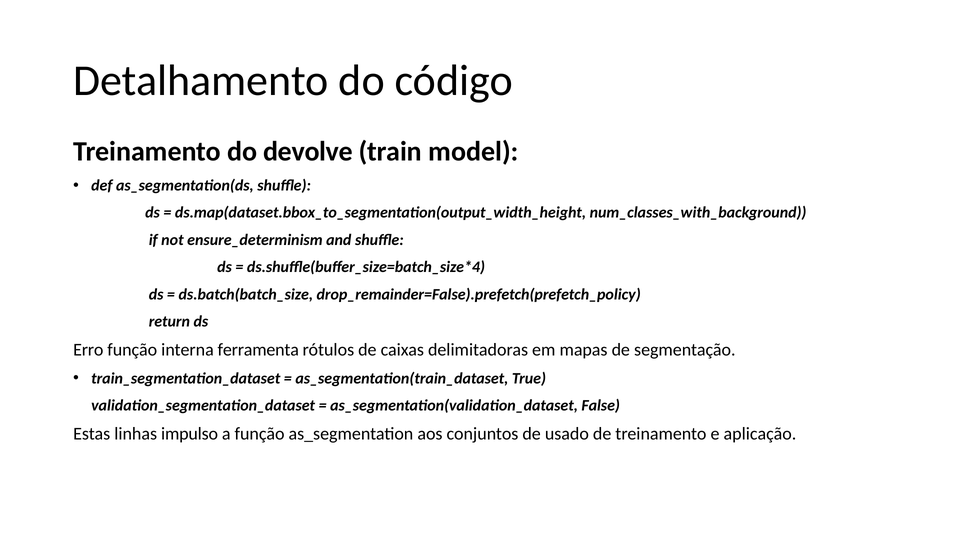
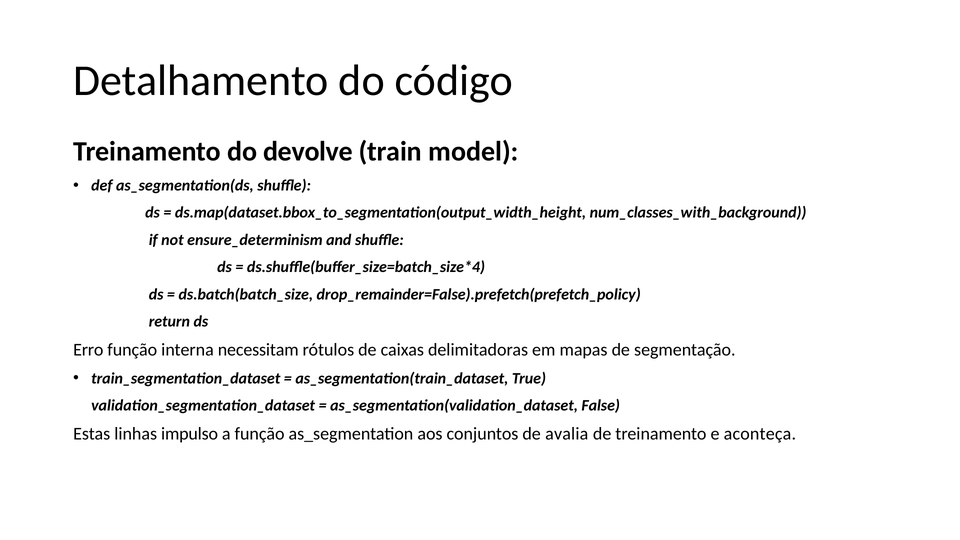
ferramenta: ferramenta -> necessitam
usado: usado -> avalia
aplicação: aplicação -> aconteça
